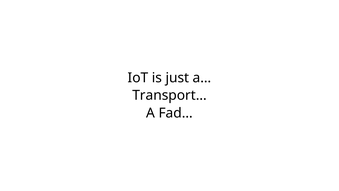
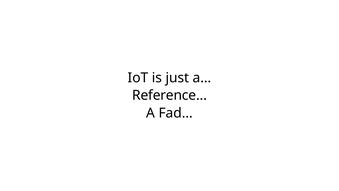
Transport…: Transport… -> Reference…
